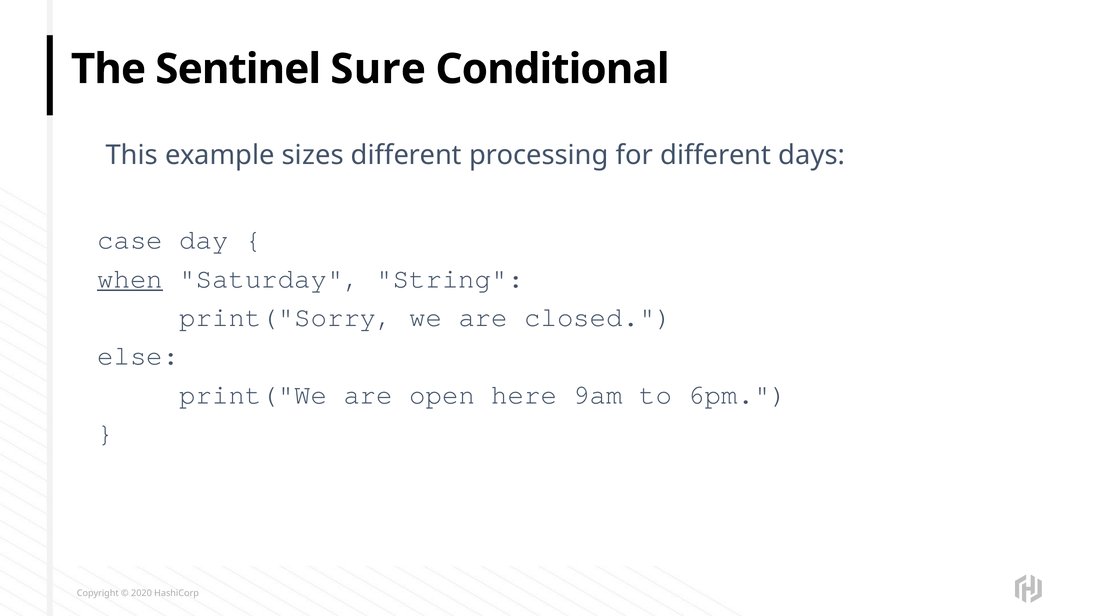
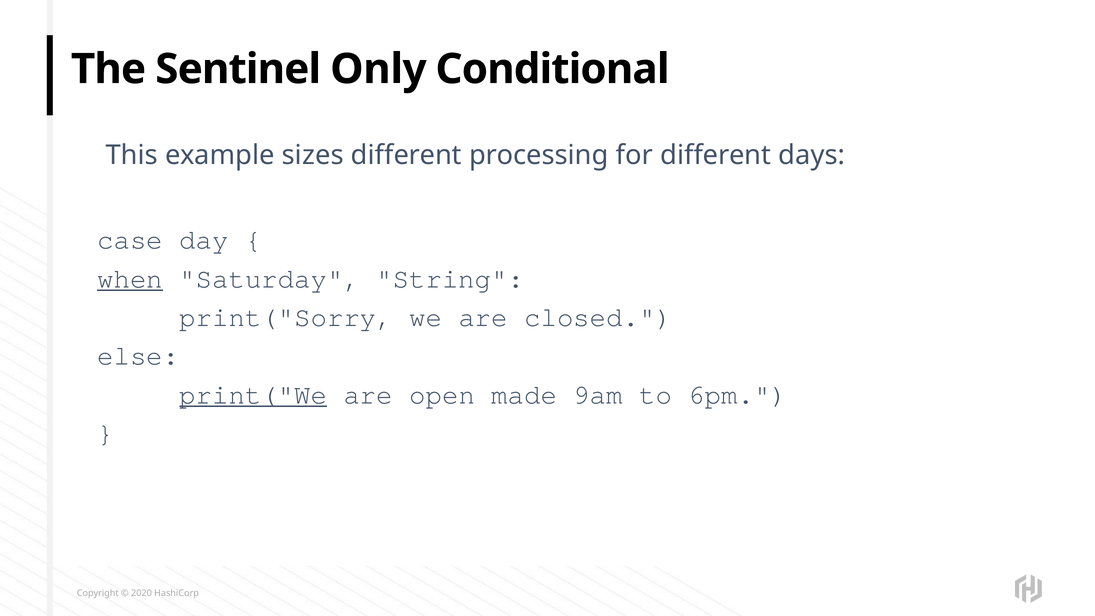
Sure: Sure -> Only
print("We underline: none -> present
here: here -> made
